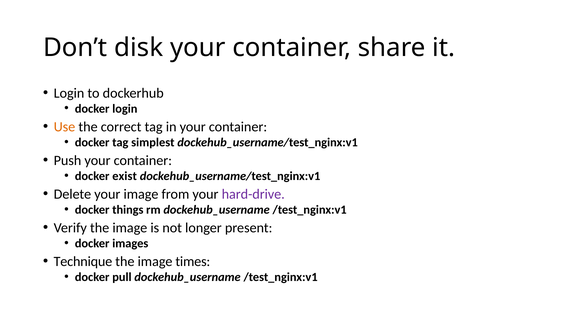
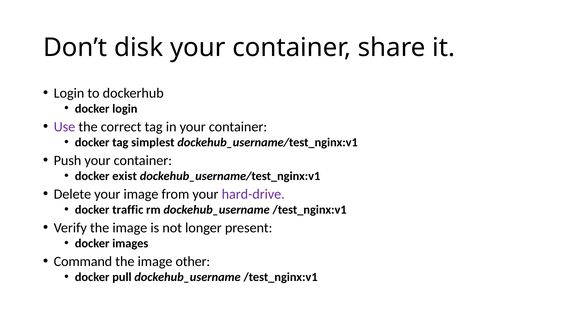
Use colour: orange -> purple
things: things -> traffic
Technique: Technique -> Command
times: times -> other
